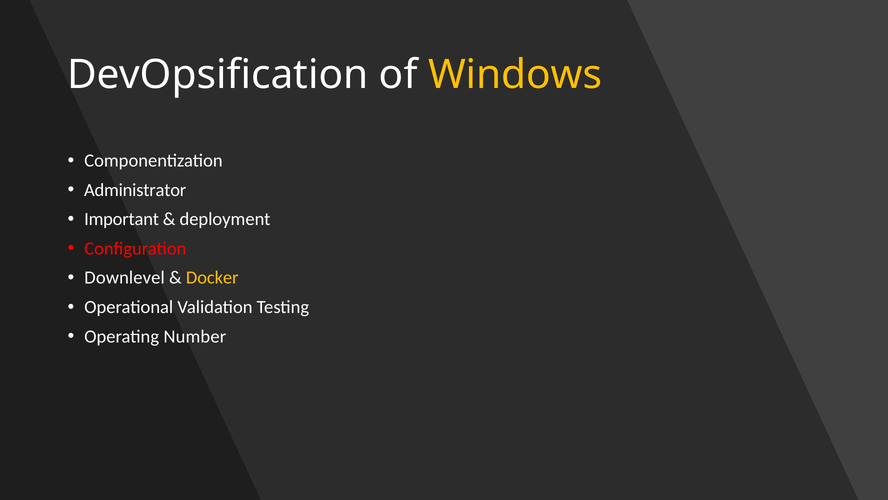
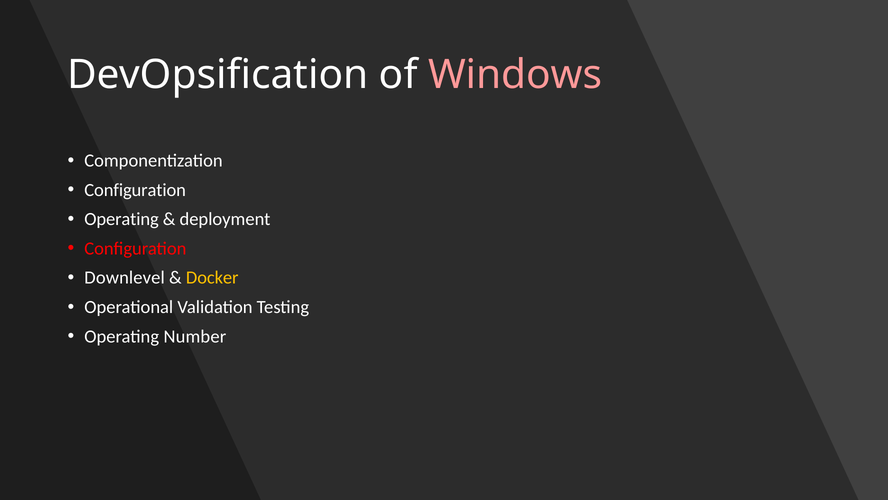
Windows colour: yellow -> pink
Administrator at (135, 190): Administrator -> Configuration
Important at (122, 219): Important -> Operating
